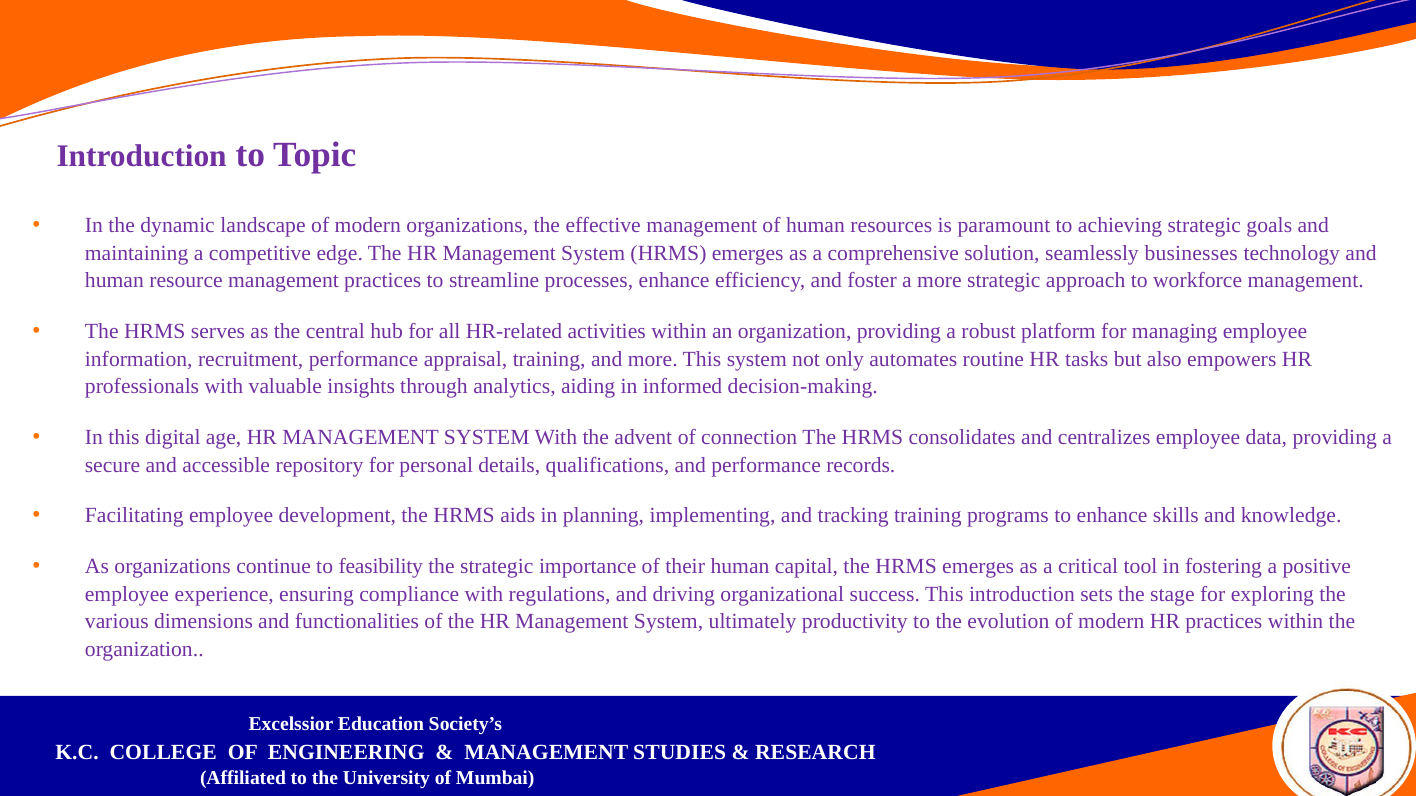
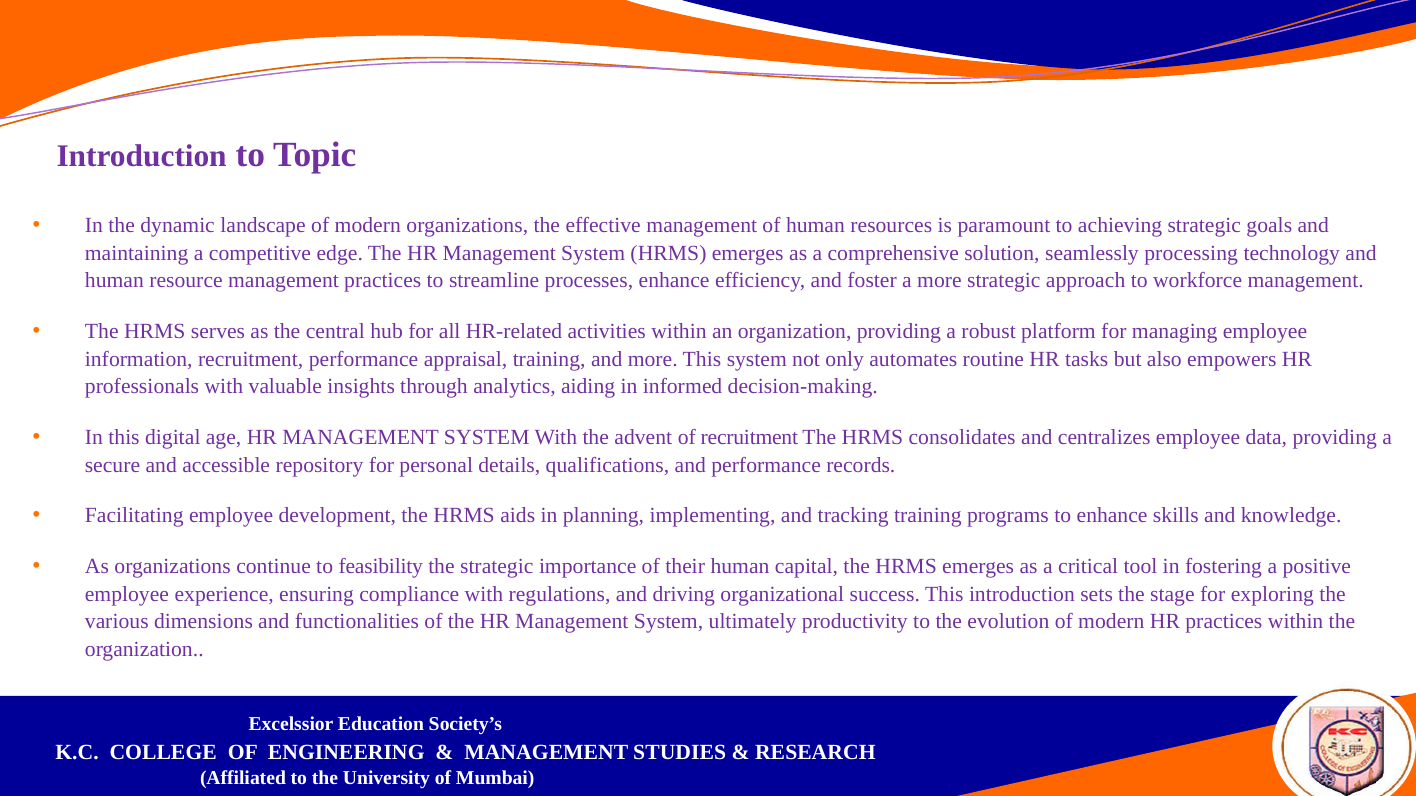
businesses: businesses -> processing
of connection: connection -> recruitment
